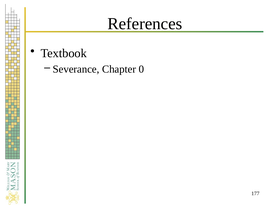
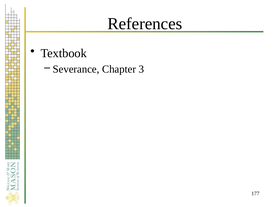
0: 0 -> 3
